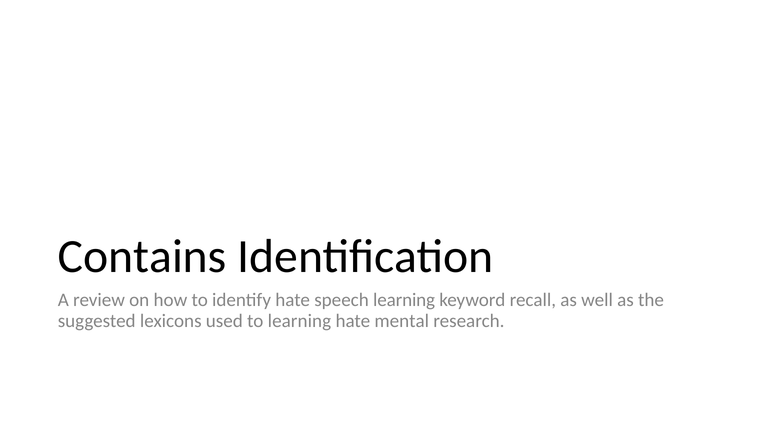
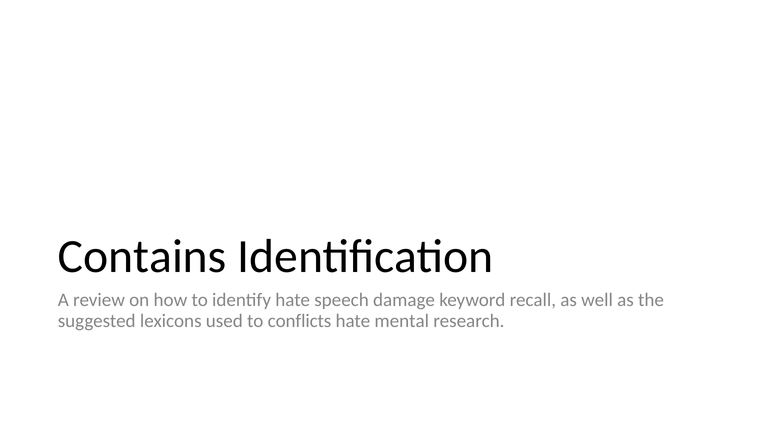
speech learning: learning -> damage
to learning: learning -> conflicts
